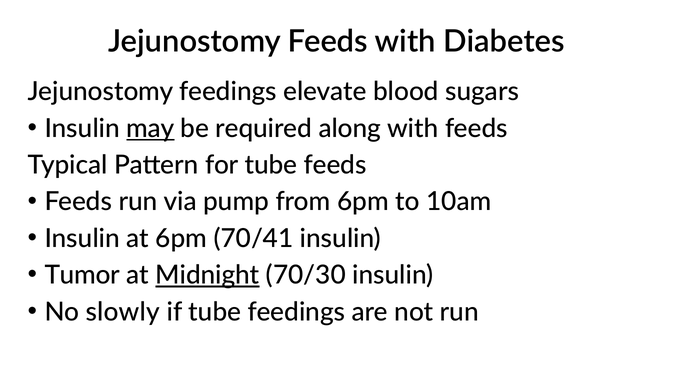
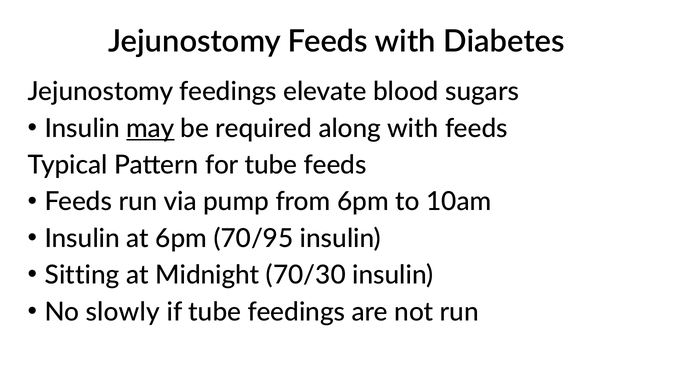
70/41: 70/41 -> 70/95
Tumor: Tumor -> Sitting
Midnight underline: present -> none
